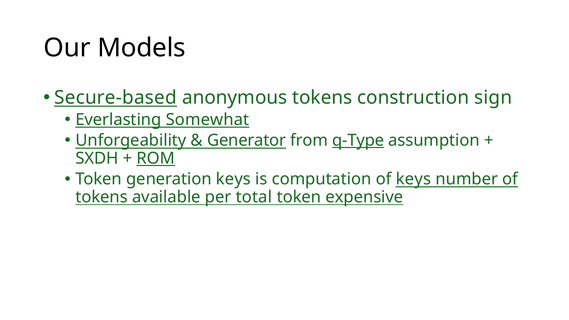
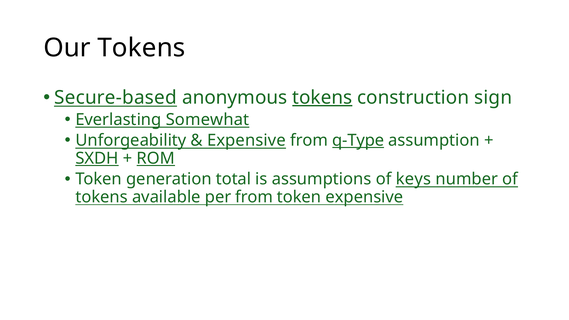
Our Models: Models -> Tokens
tokens at (322, 97) underline: none -> present
Generator at (247, 140): Generator -> Expensive
SXDH underline: none -> present
generation keys: keys -> total
computation: computation -> assumptions
per total: total -> from
